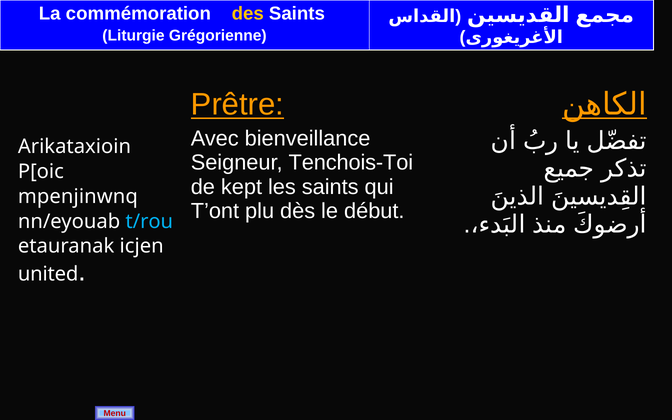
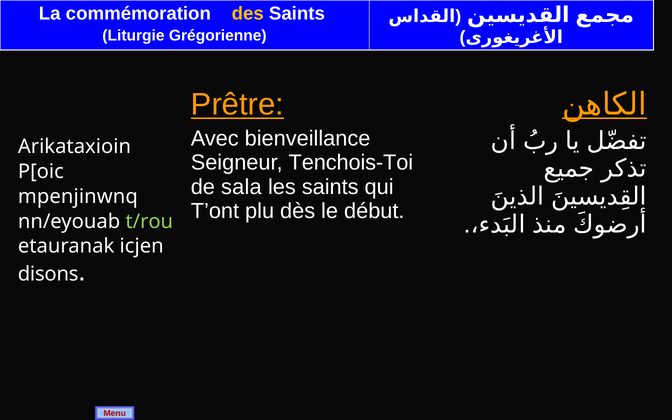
kept: kept -> sala
t/rou colour: light blue -> light green
united: united -> disons
